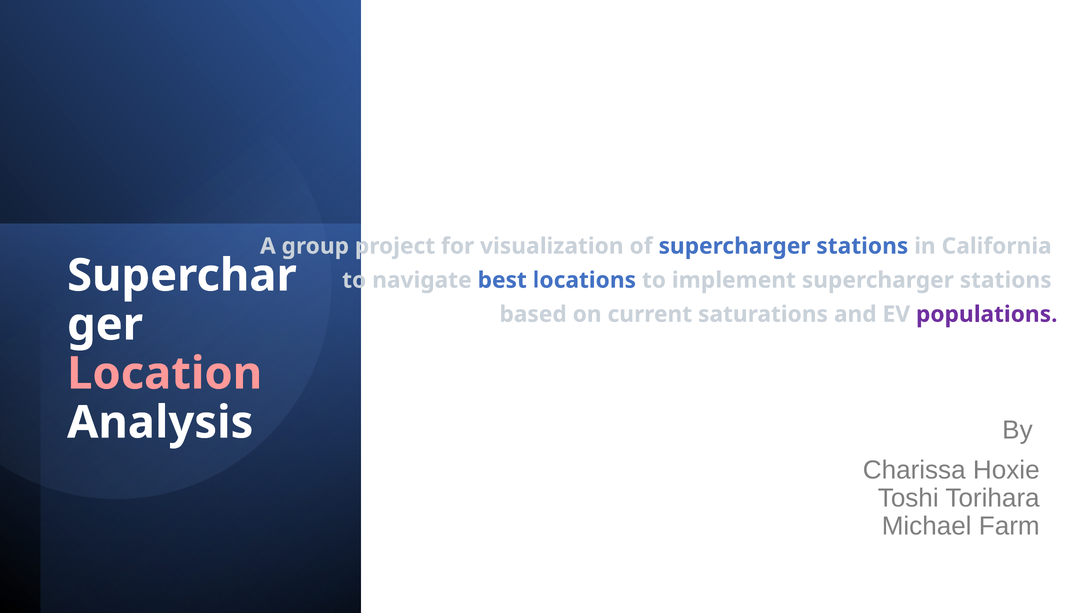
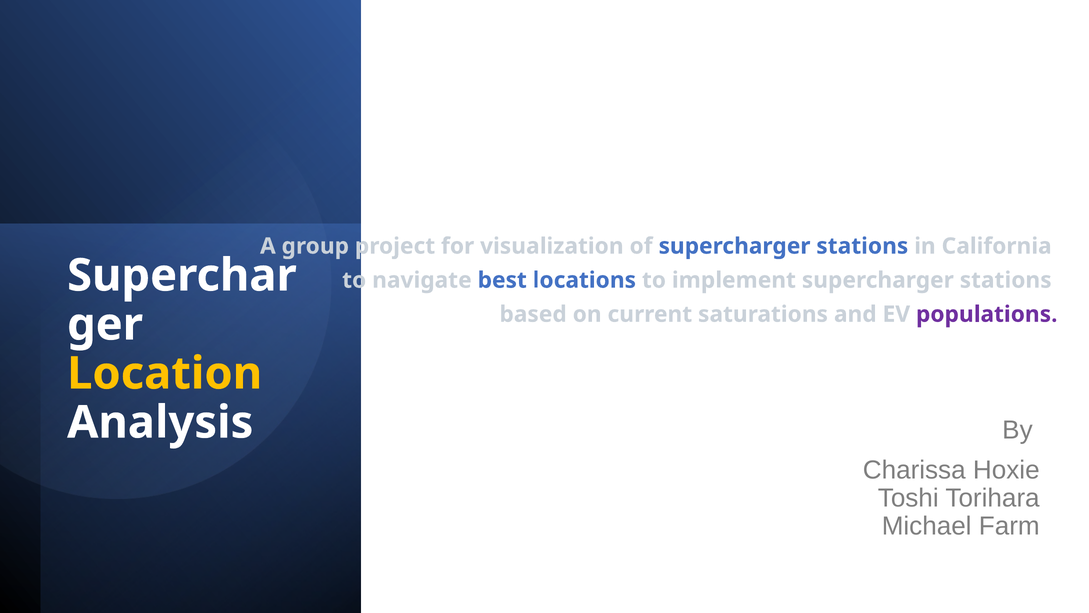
Location colour: pink -> yellow
